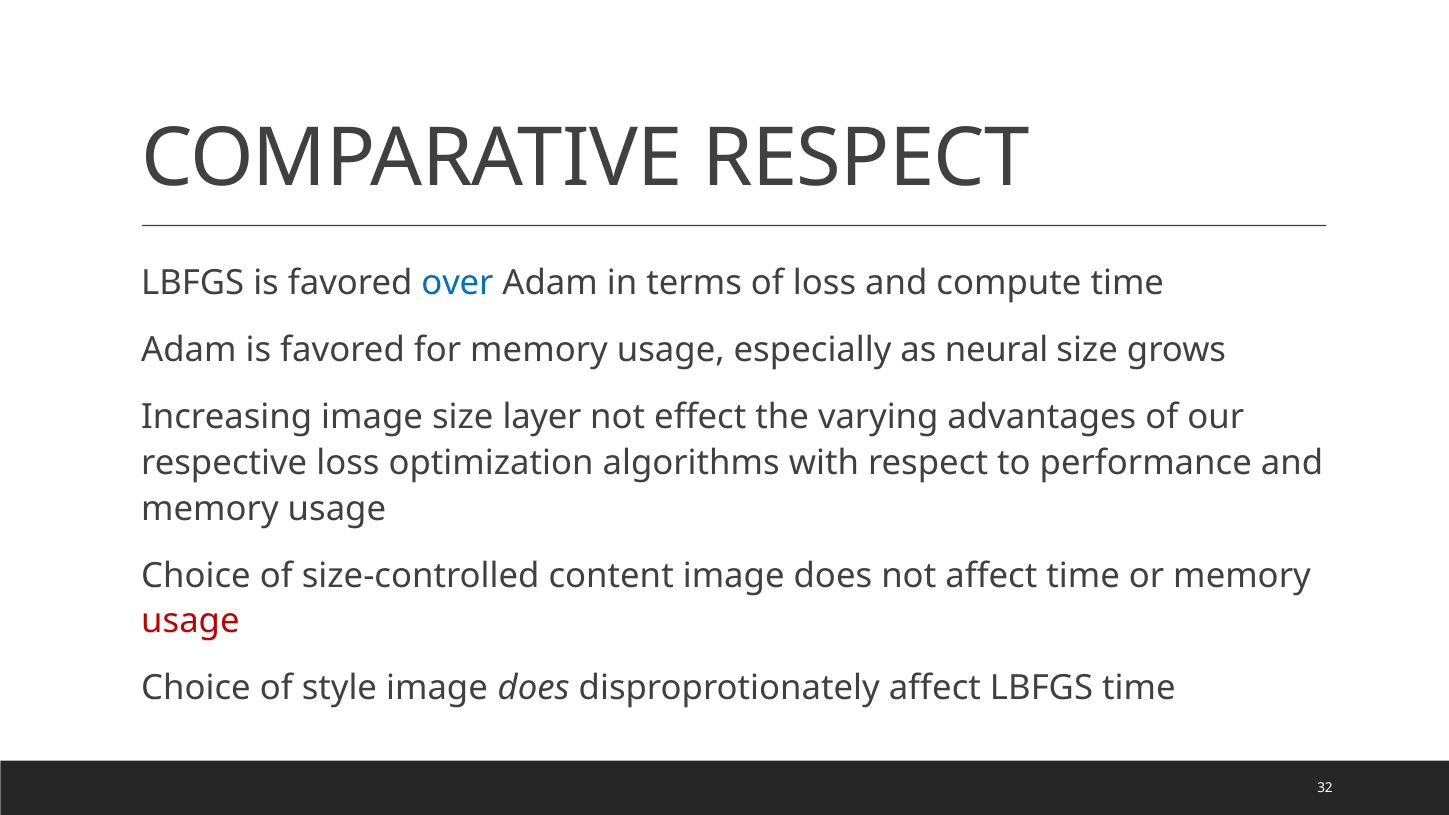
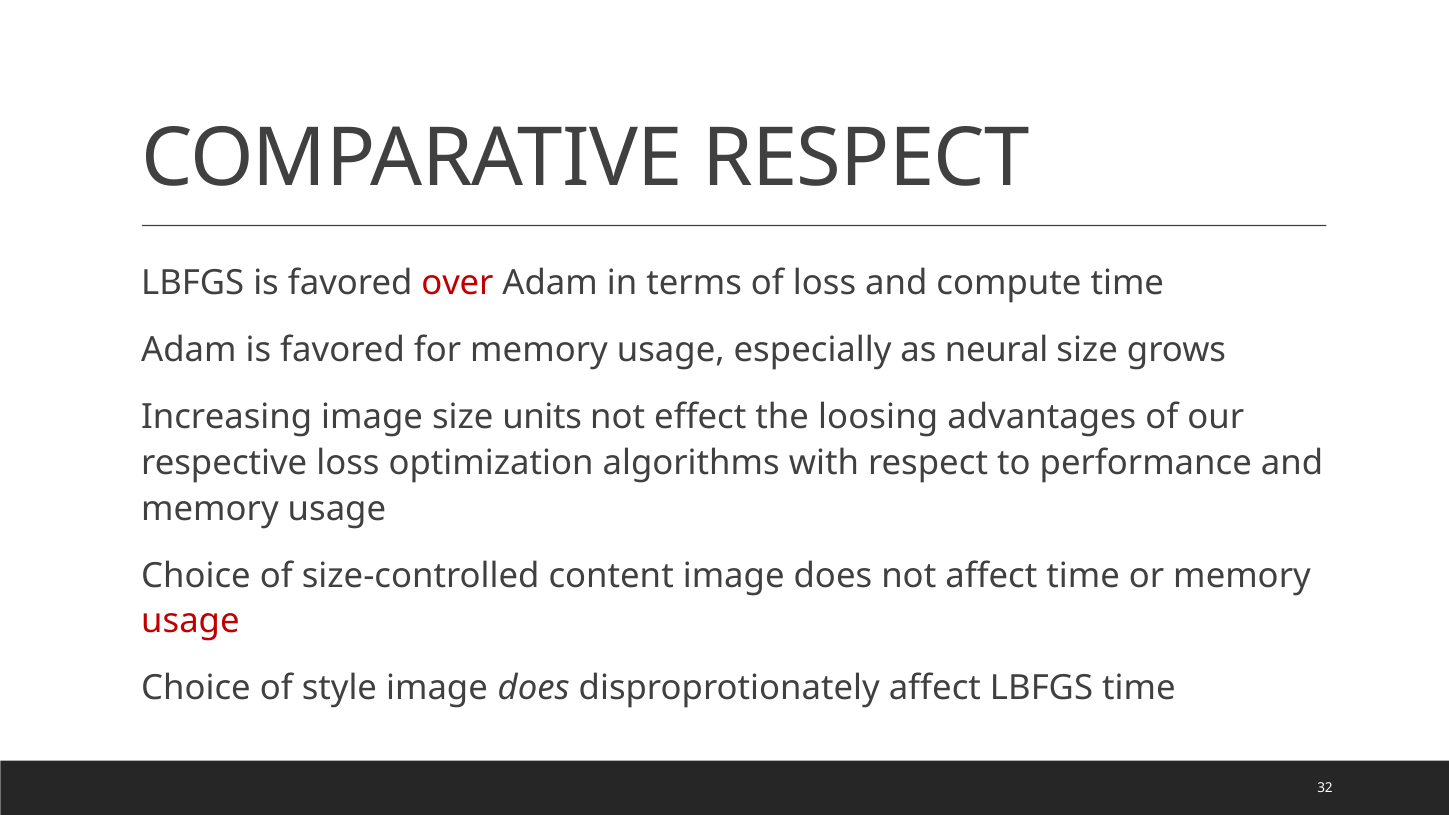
over colour: blue -> red
layer: layer -> units
varying: varying -> loosing
